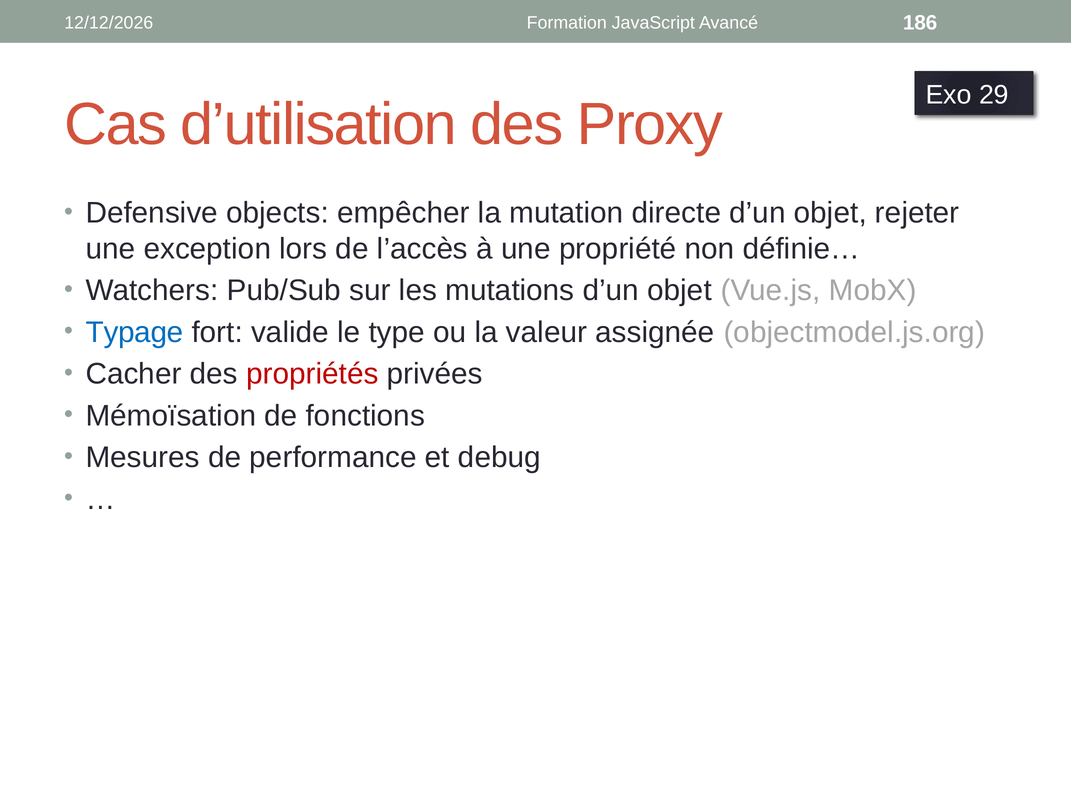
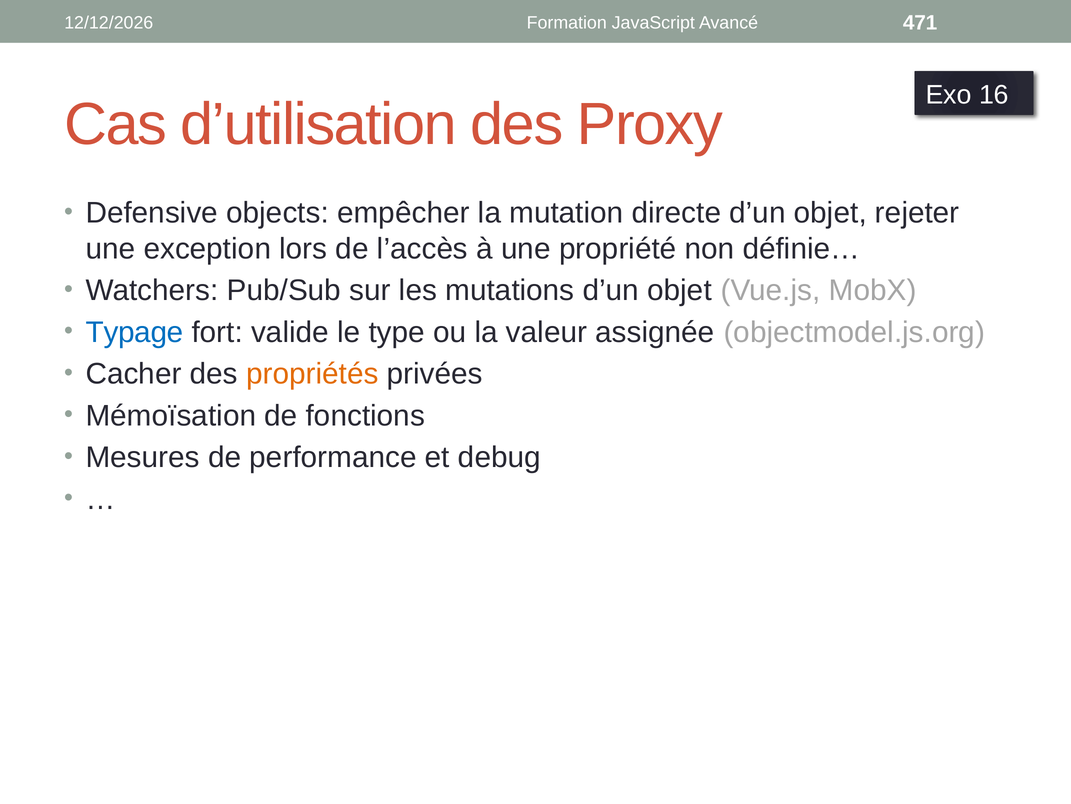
186: 186 -> 471
29: 29 -> 16
propriétés colour: red -> orange
